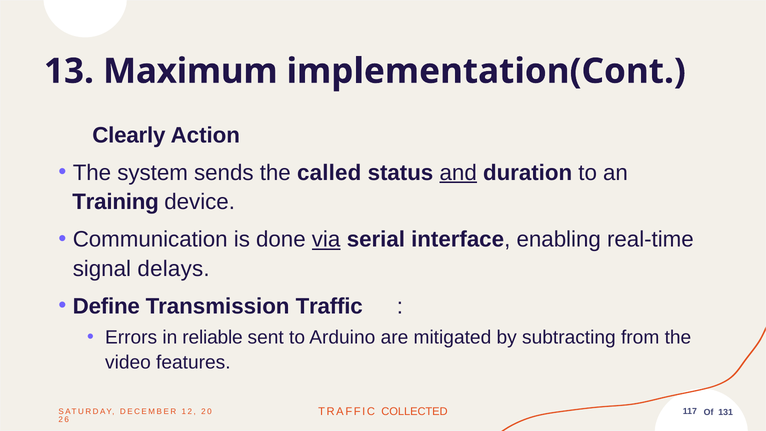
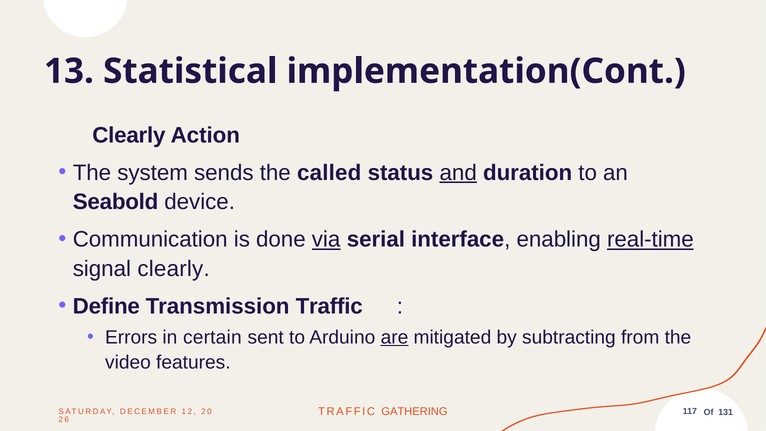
Maximum: Maximum -> Statistical
Training: Training -> Seabold
real-time underline: none -> present
signal delays: delays -> clearly
reliable: reliable -> certain
are underline: none -> present
COLLECTED: COLLECTED -> GATHERING
